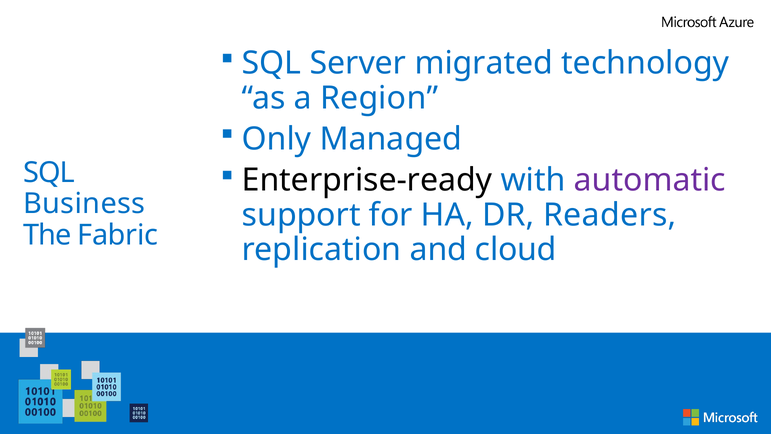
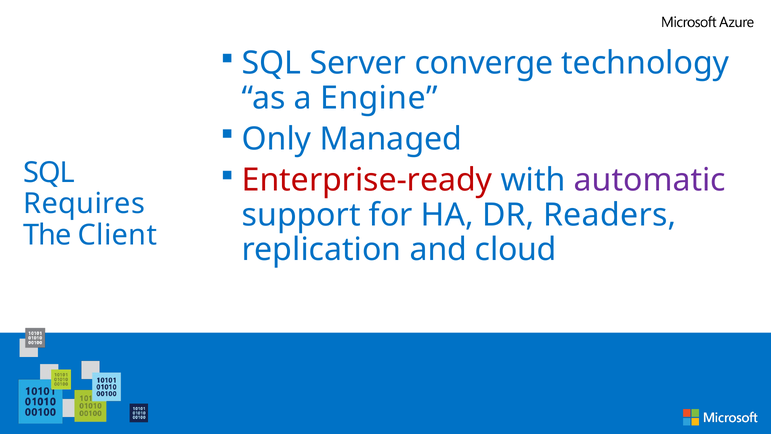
migrated: migrated -> converge
Region: Region -> Engine
Enterprise-ready colour: black -> red
Business: Business -> Requires
Fabric: Fabric -> Client
